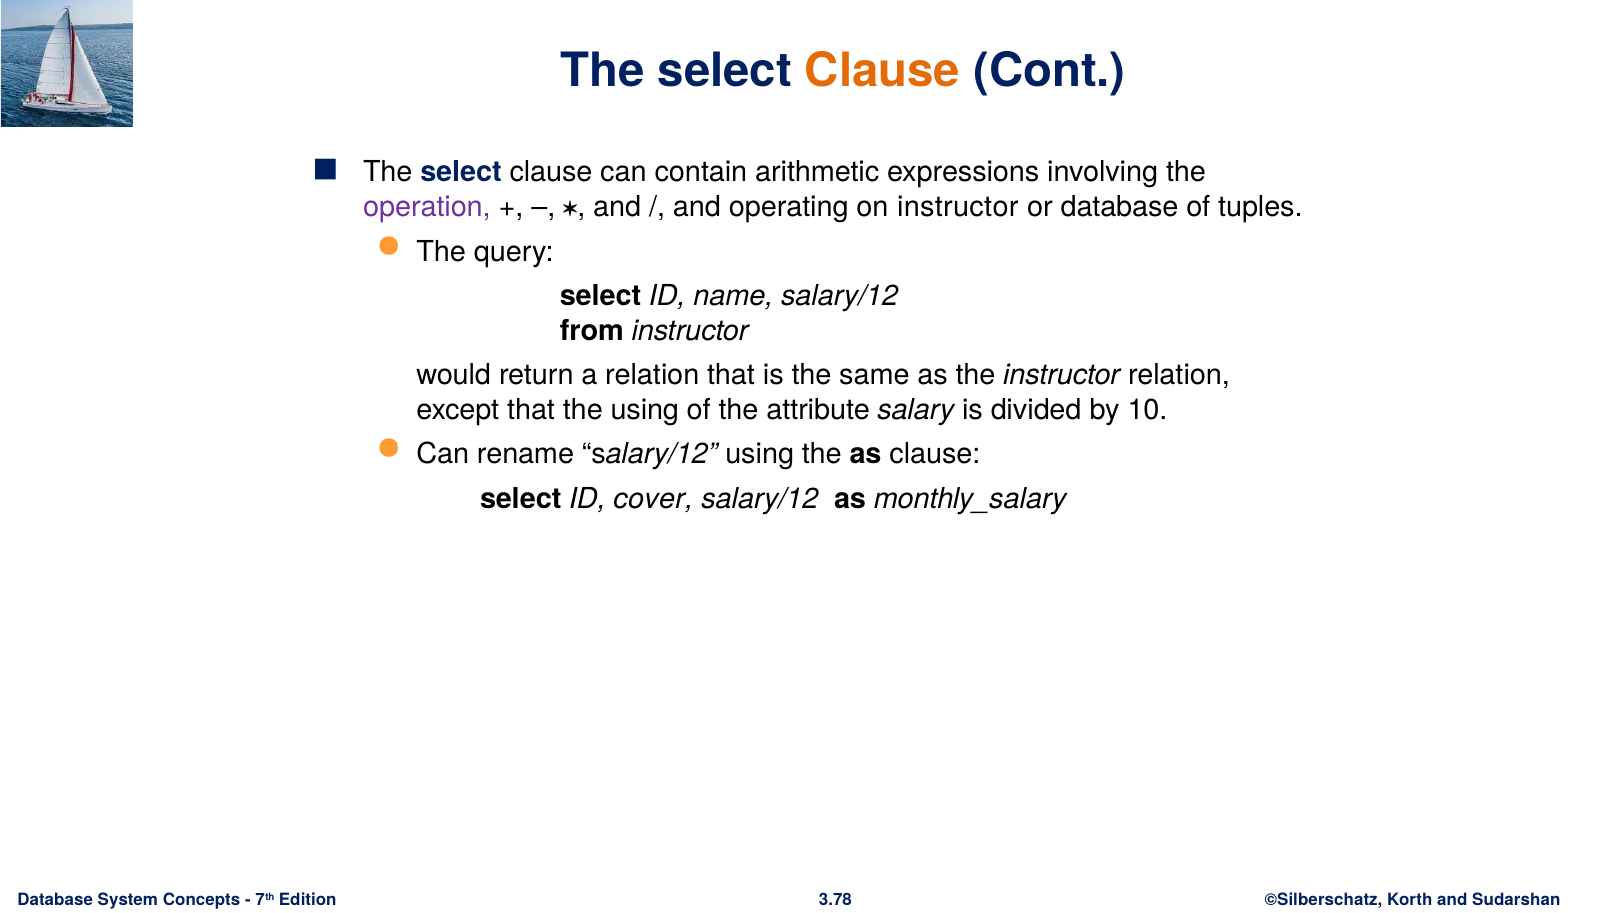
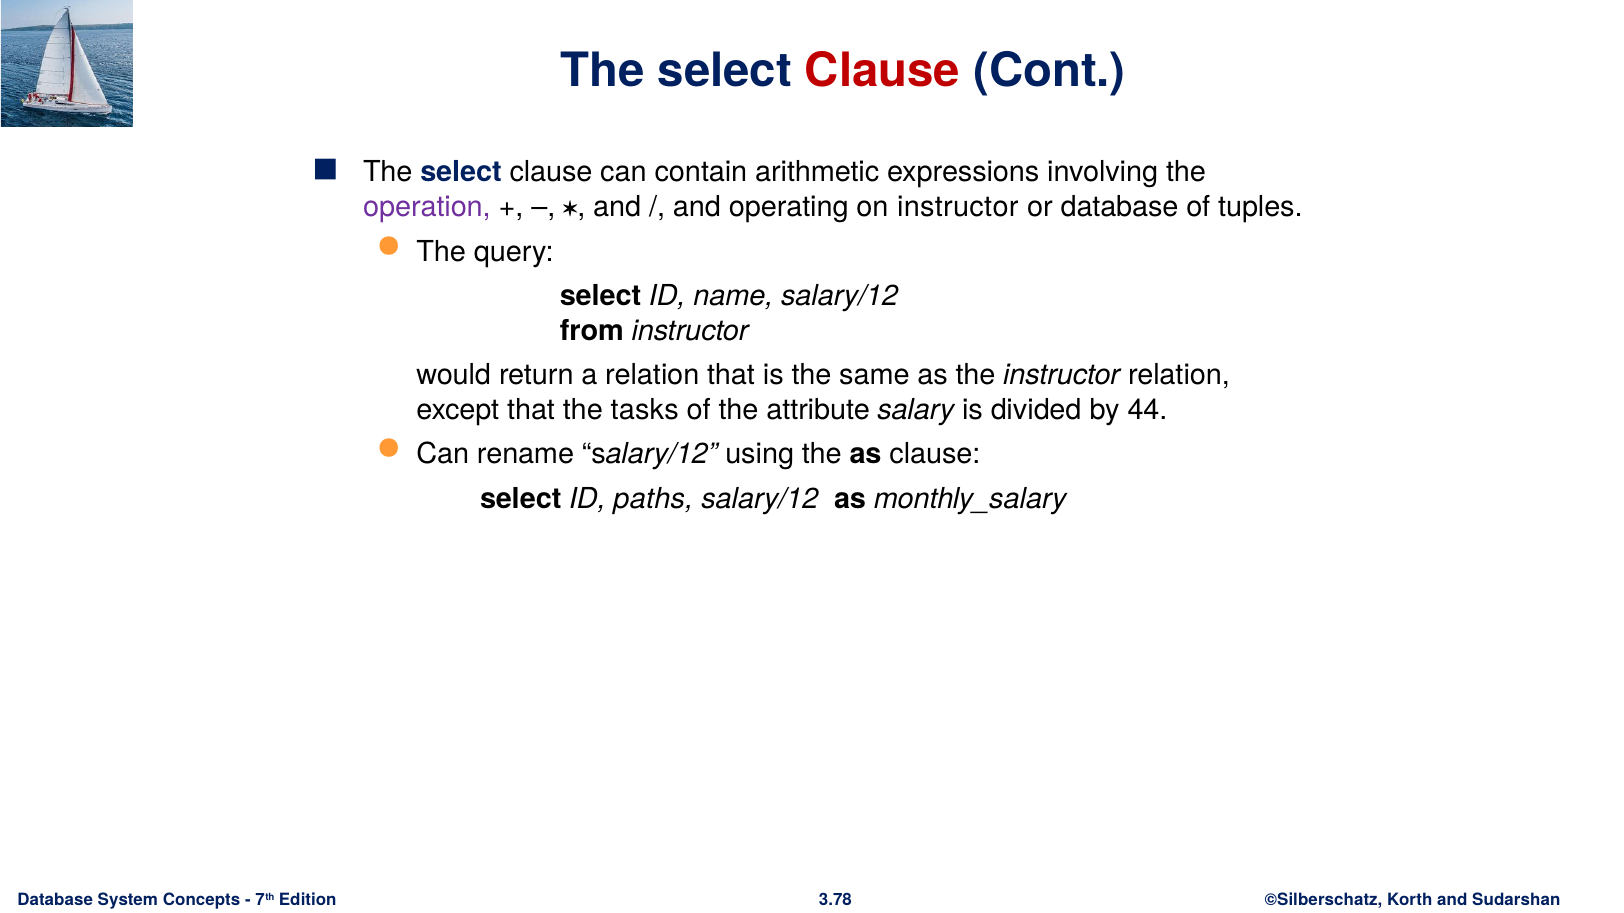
Clause at (883, 71) colour: orange -> red
the using: using -> tasks
10: 10 -> 44
cover: cover -> paths
